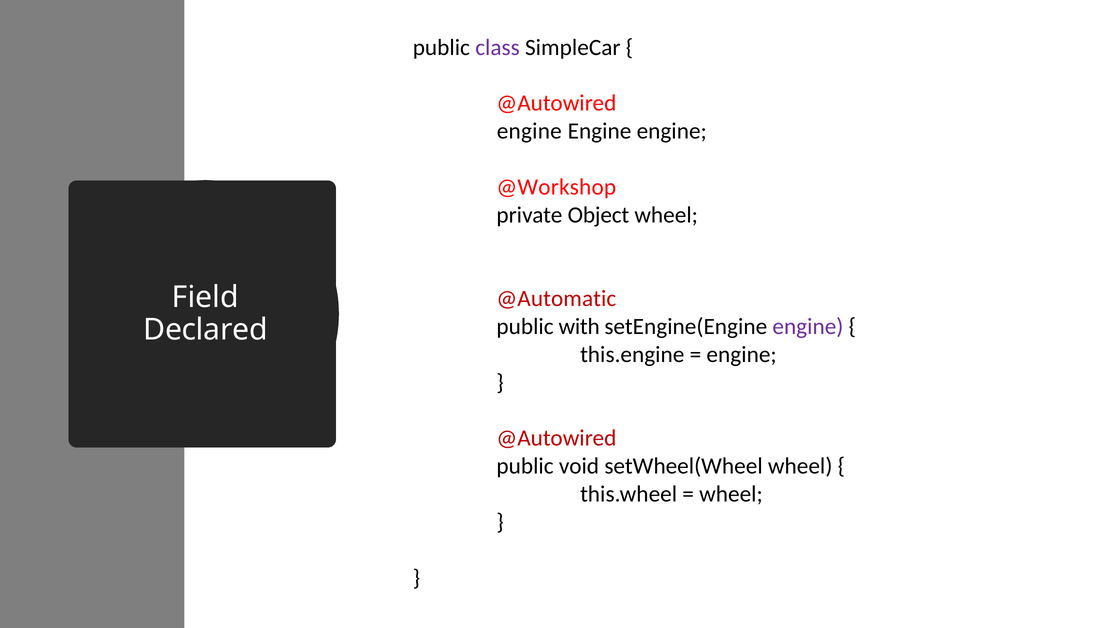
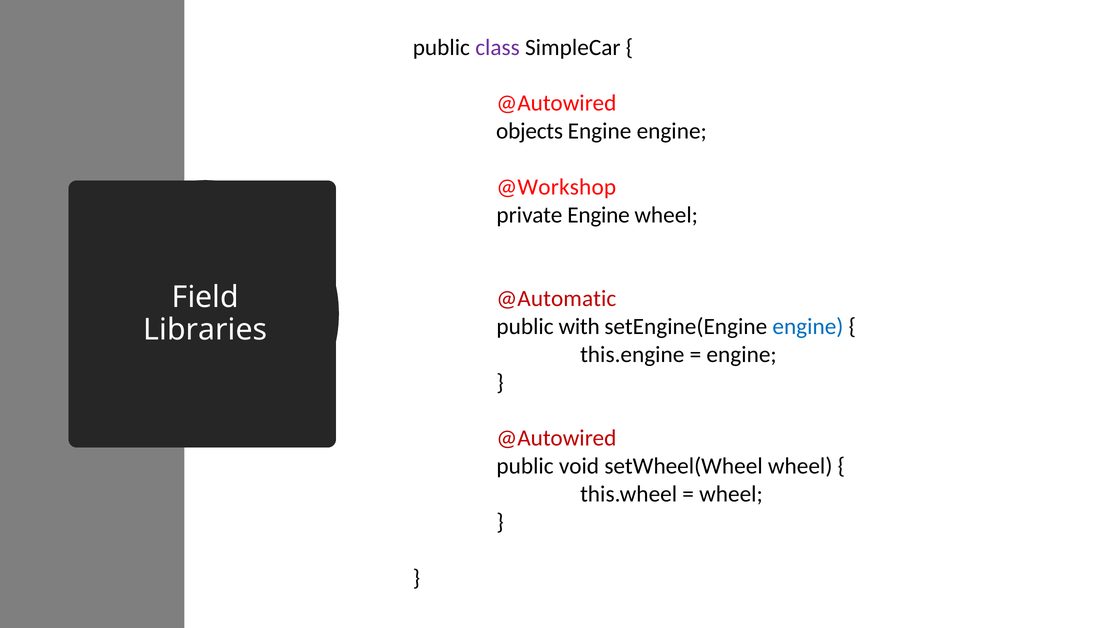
engine at (529, 131): engine -> objects
private Object: Object -> Engine
engine at (808, 326) colour: purple -> blue
Declared: Declared -> Libraries
